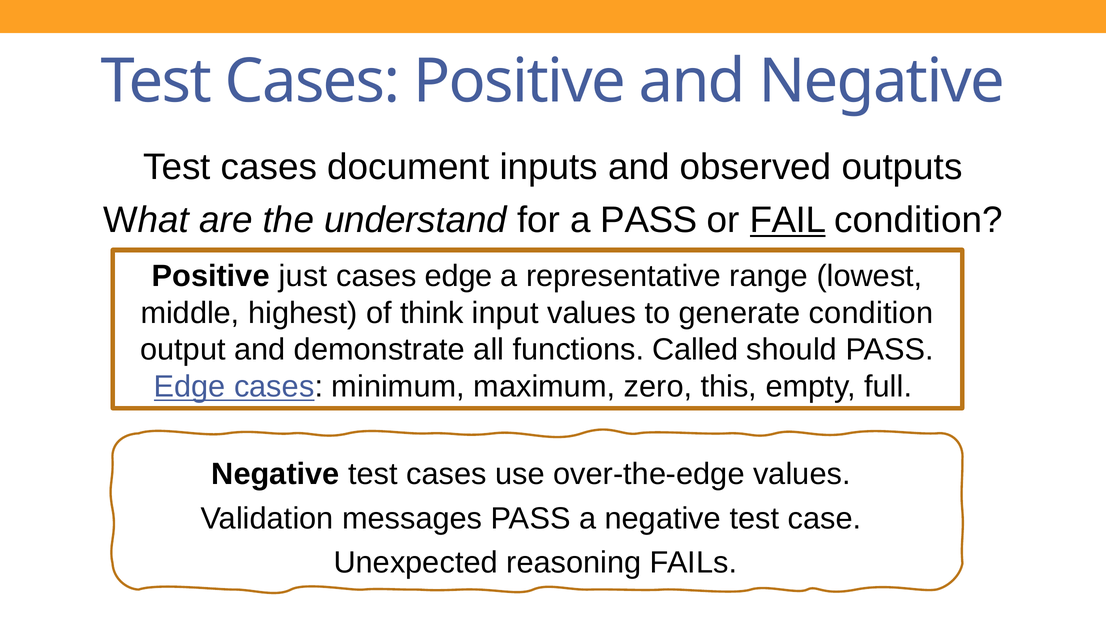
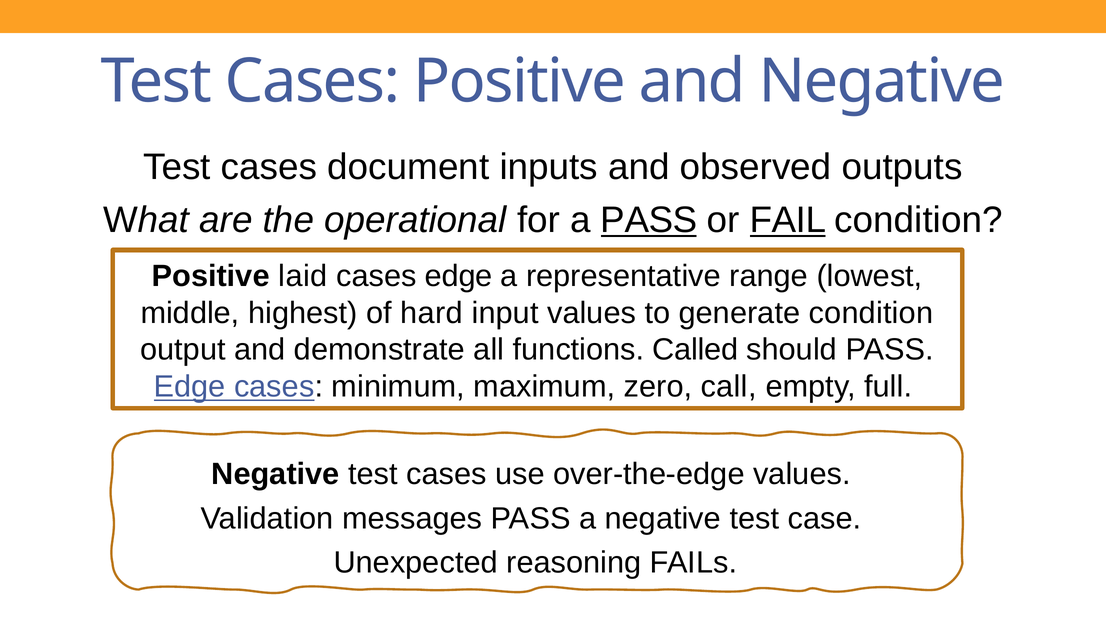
understand: understand -> operational
PASS at (649, 220) underline: none -> present
just: just -> laid
think: think -> hard
this: this -> call
